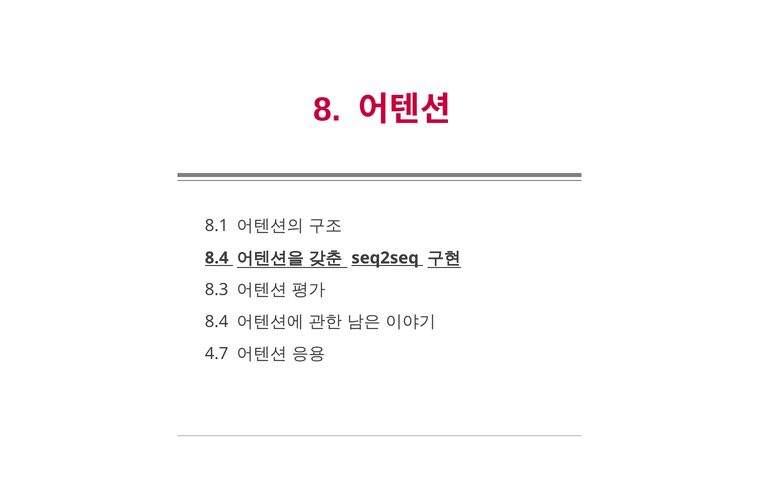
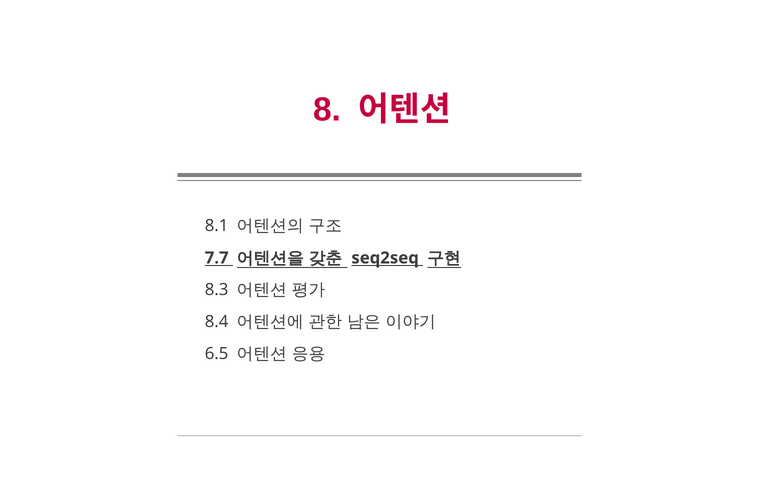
8.4 at (217, 258): 8.4 -> 7.7
4.7: 4.7 -> 6.5
